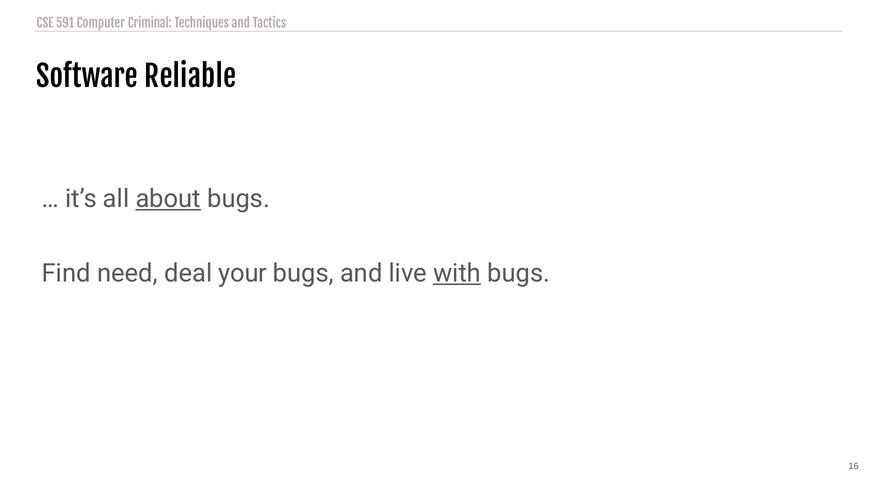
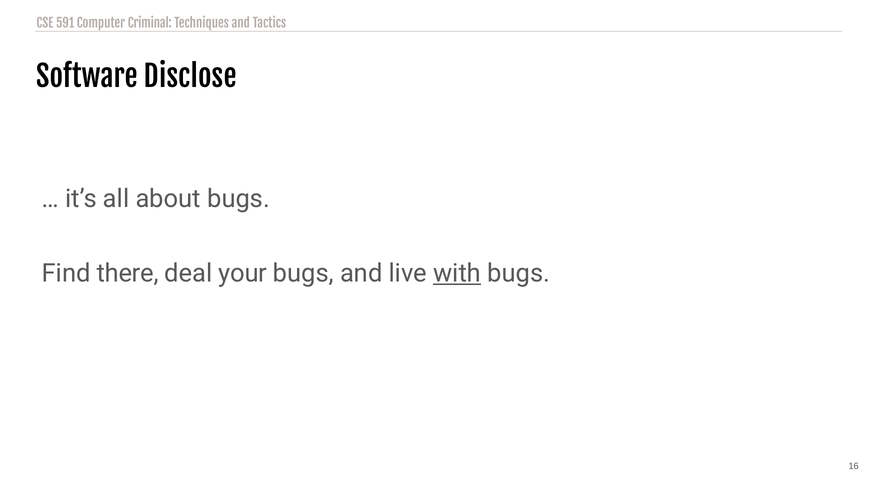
Reliable: Reliable -> Disclose
about underline: present -> none
need: need -> there
